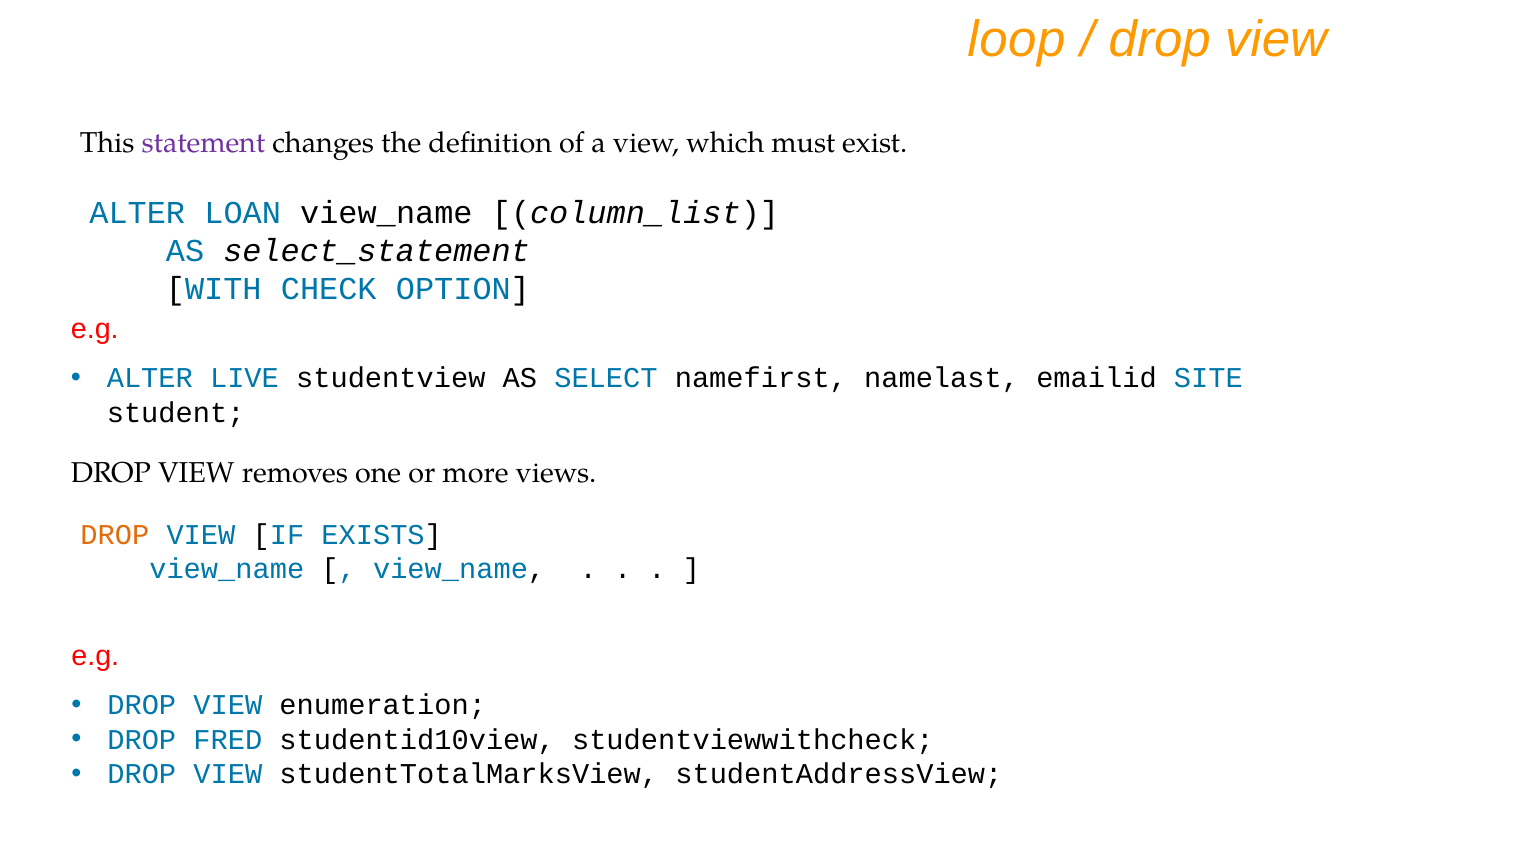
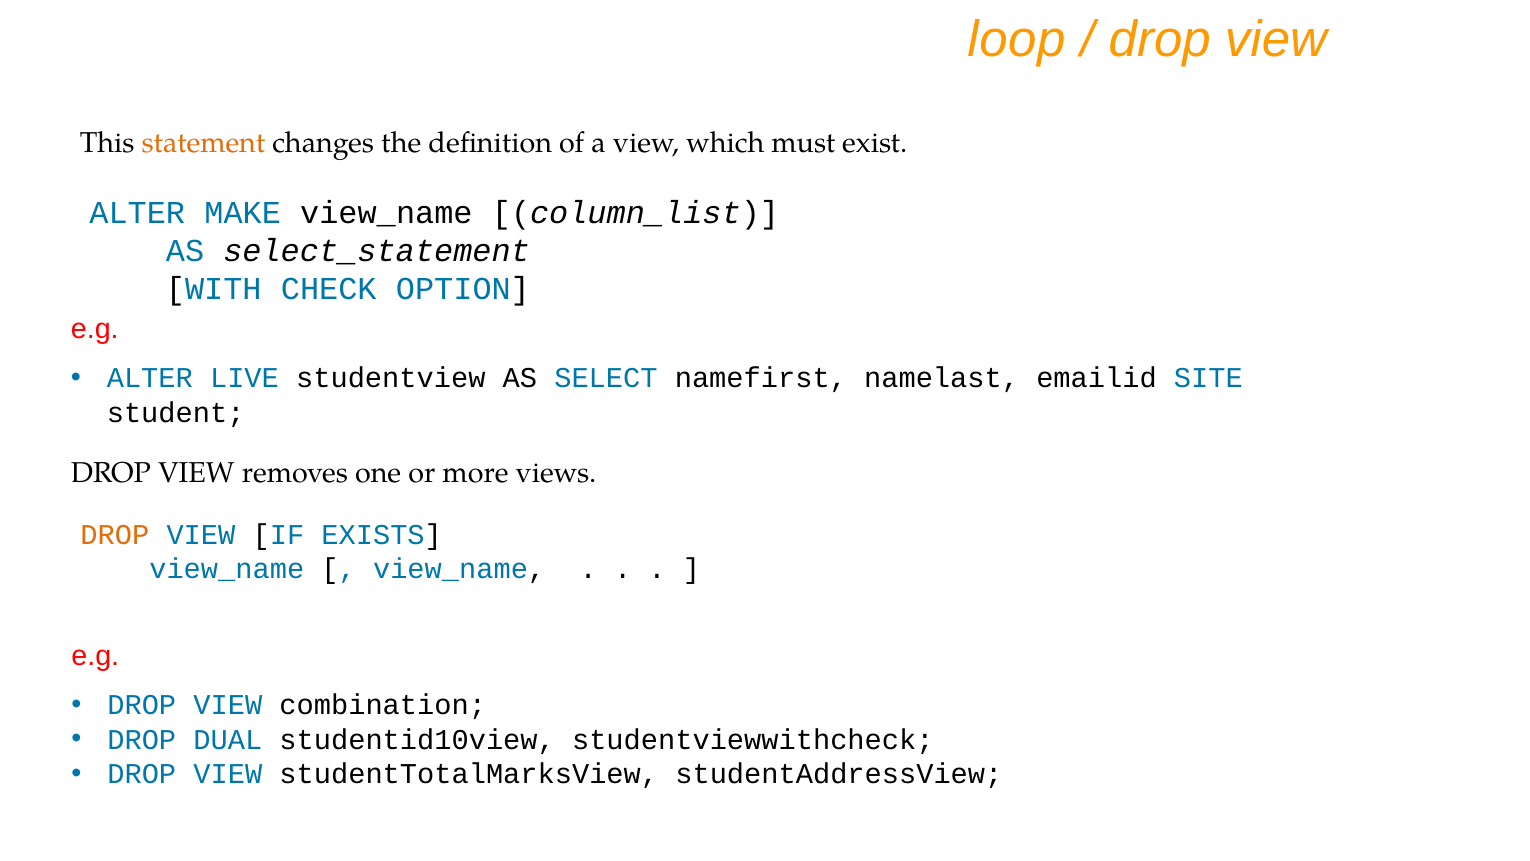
statement colour: purple -> orange
LOAN: LOAN -> MAKE
enumeration: enumeration -> combination
FRED: FRED -> DUAL
